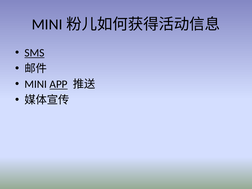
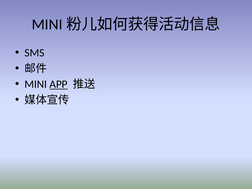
SMS underline: present -> none
